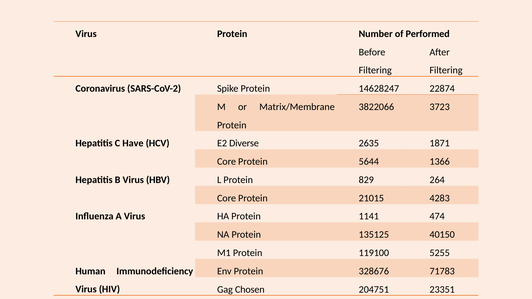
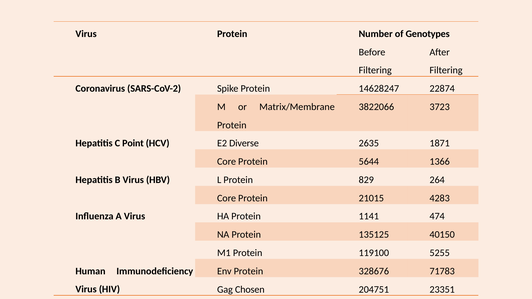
Performed: Performed -> Genotypes
Have: Have -> Point
